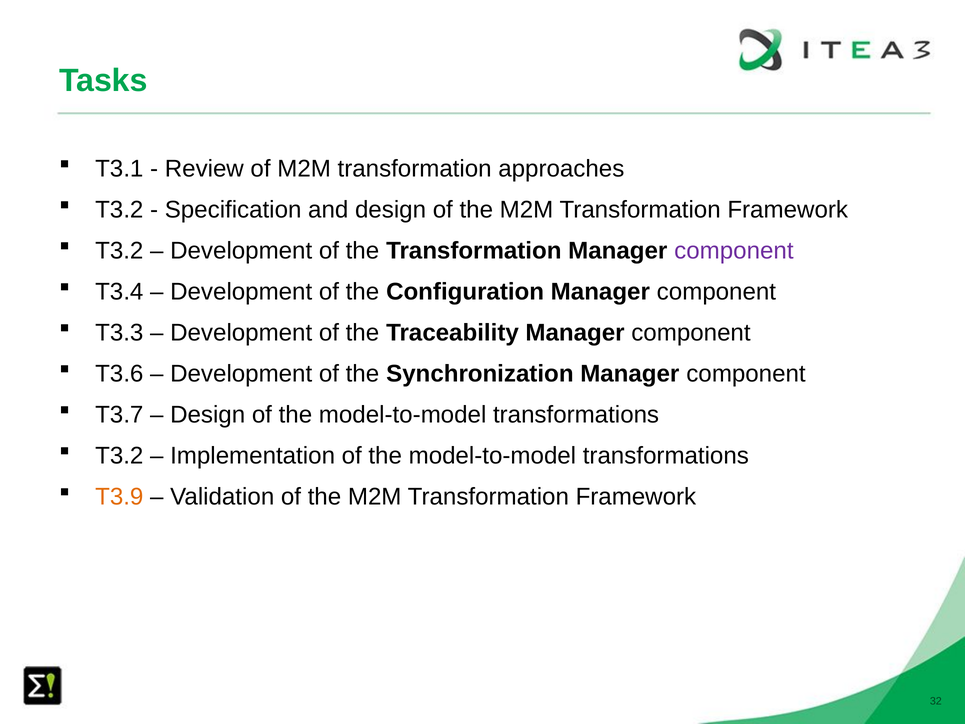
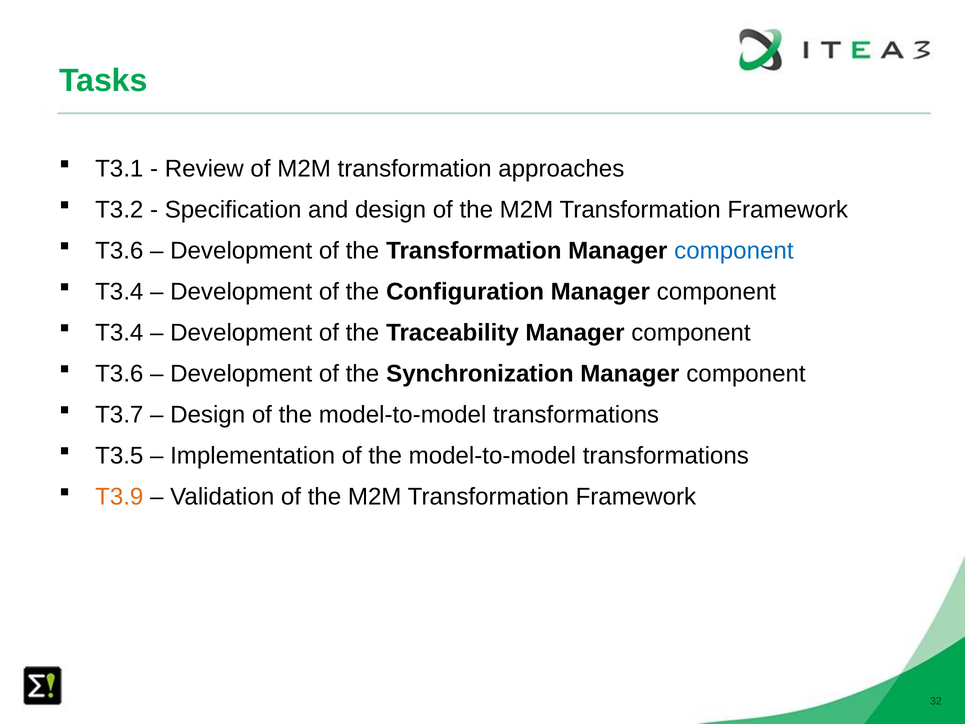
T3.2 at (119, 251): T3.2 -> T3.6
component at (734, 251) colour: purple -> blue
T3.3 at (119, 333): T3.3 -> T3.4
T3.2 at (119, 456): T3.2 -> T3.5
